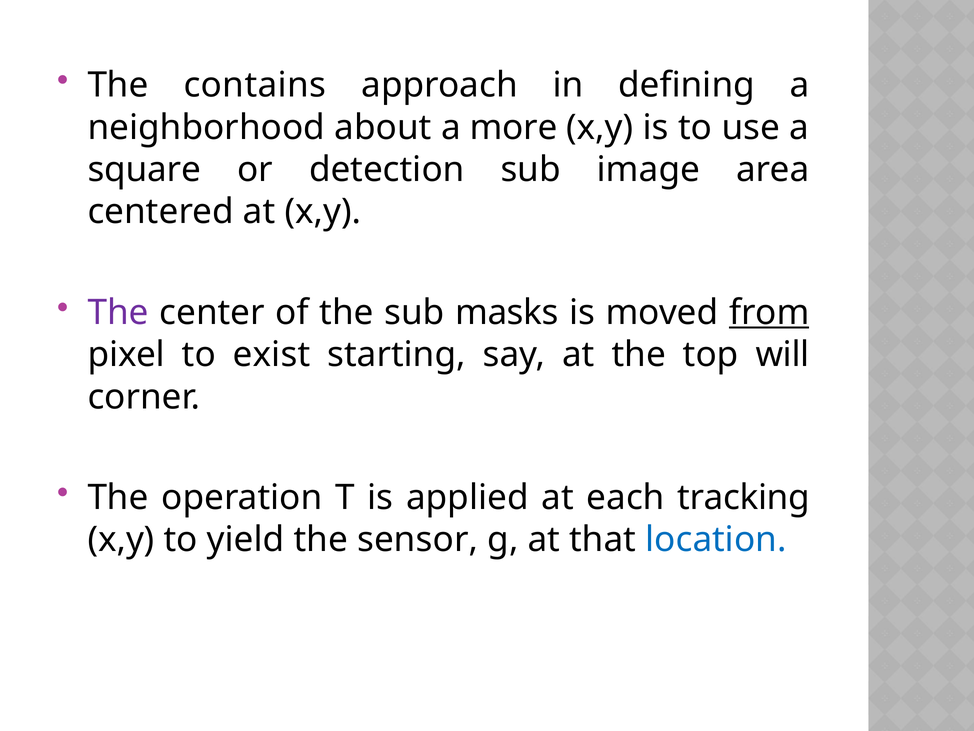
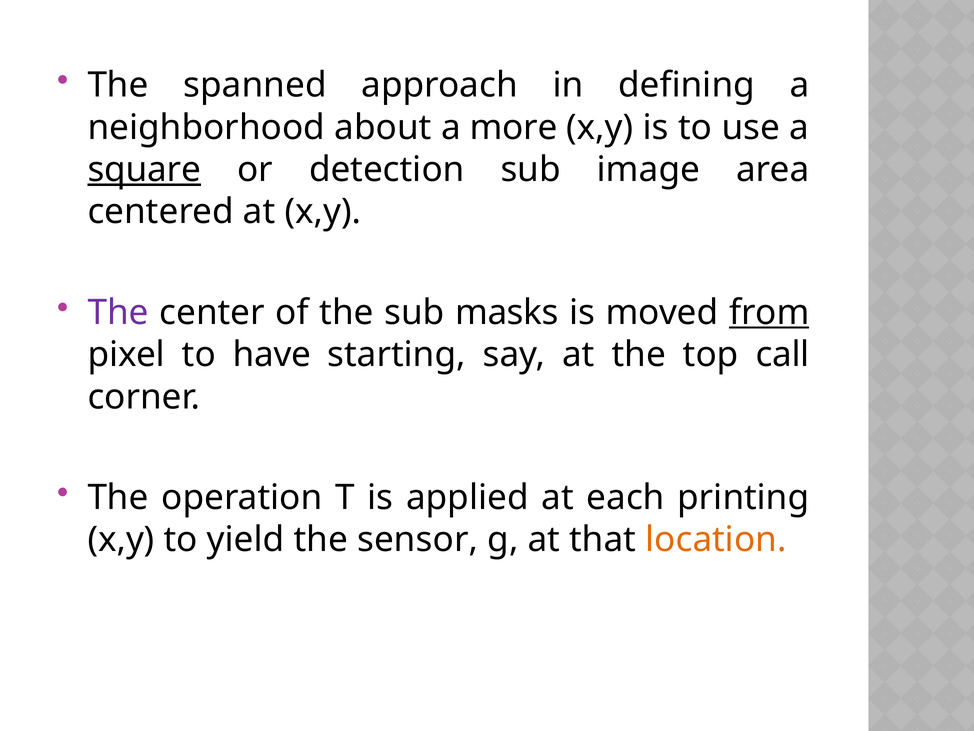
contains: contains -> spanned
square underline: none -> present
exist: exist -> have
will: will -> call
tracking: tracking -> printing
location colour: blue -> orange
